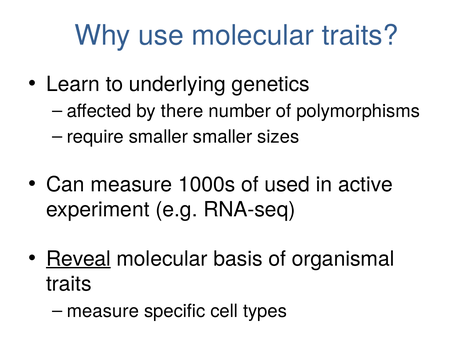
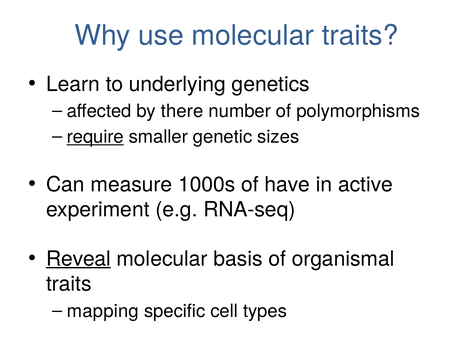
require underline: none -> present
smaller smaller: smaller -> genetic
used: used -> have
measure at (103, 312): measure -> mapping
